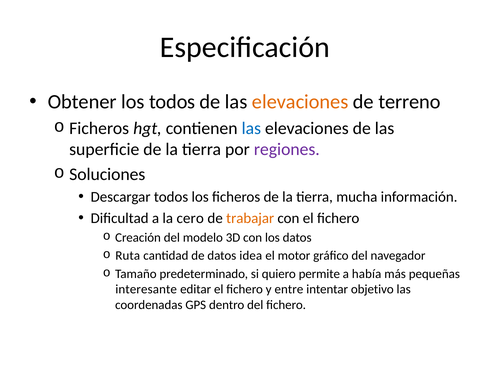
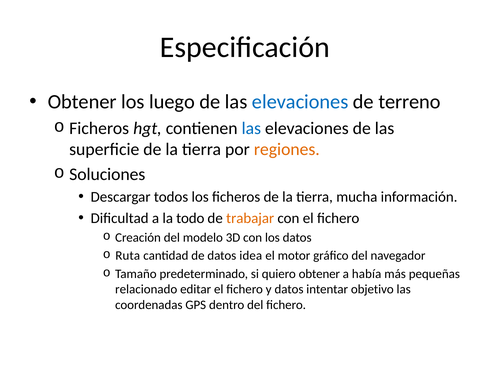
los todos: todos -> luego
elevaciones at (300, 102) colour: orange -> blue
regiones colour: purple -> orange
cero: cero -> todo
quiero permite: permite -> obtener
interesante: interesante -> relacionado
y entre: entre -> datos
